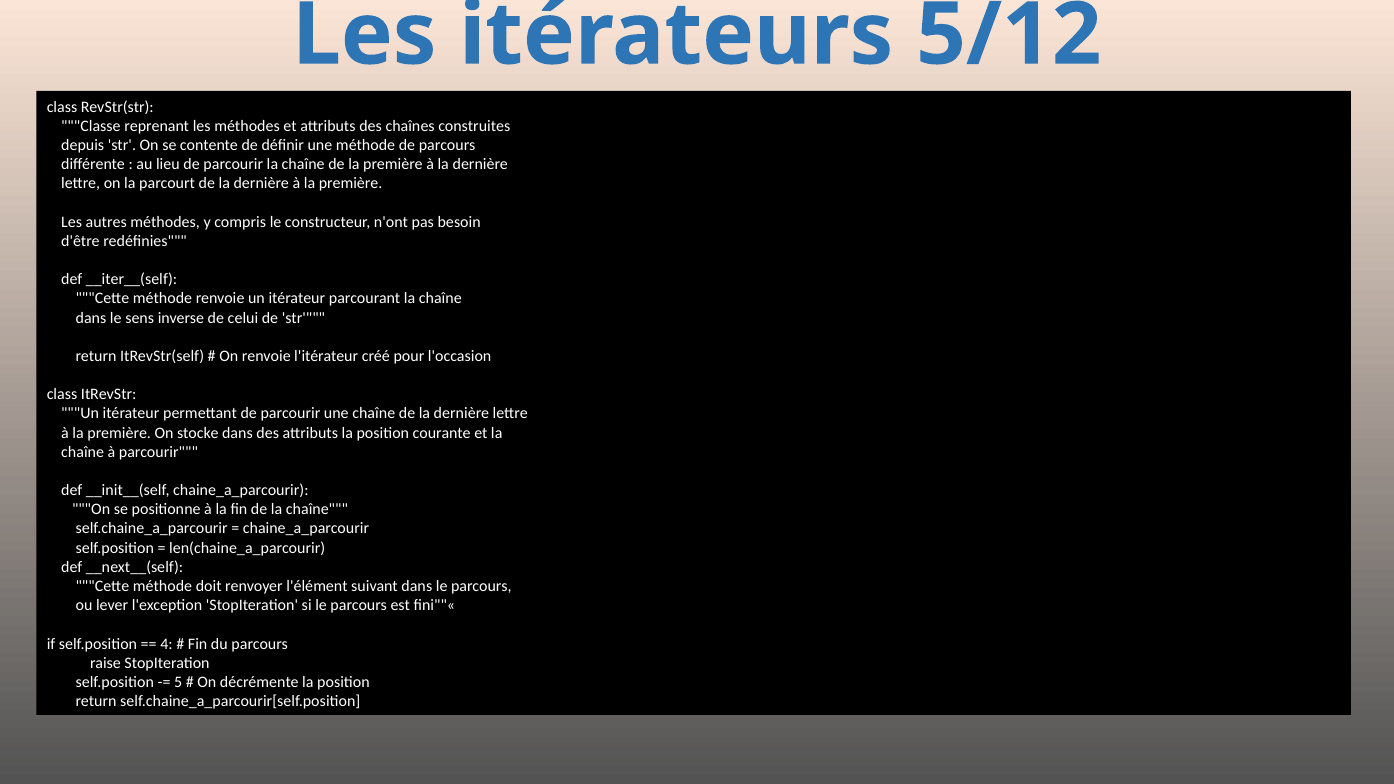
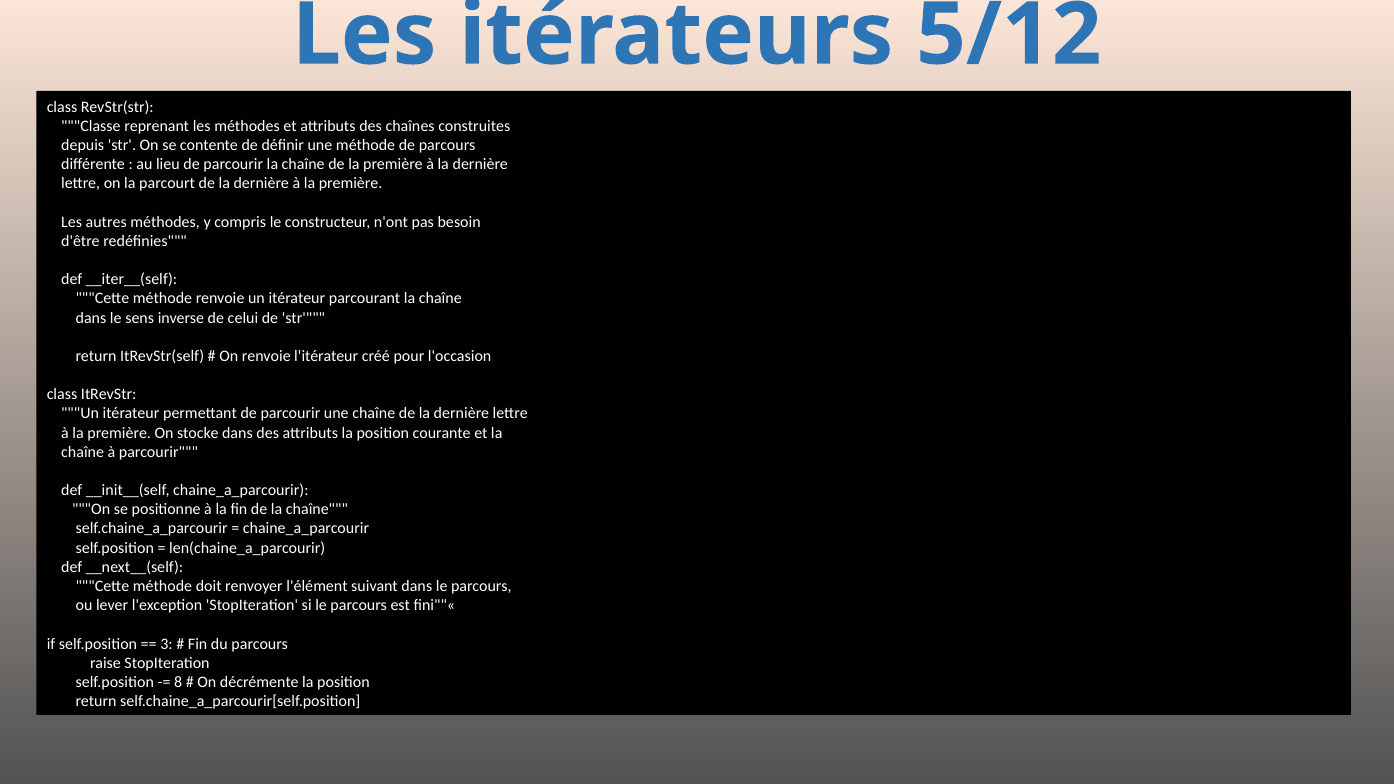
4: 4 -> 3
5: 5 -> 8
